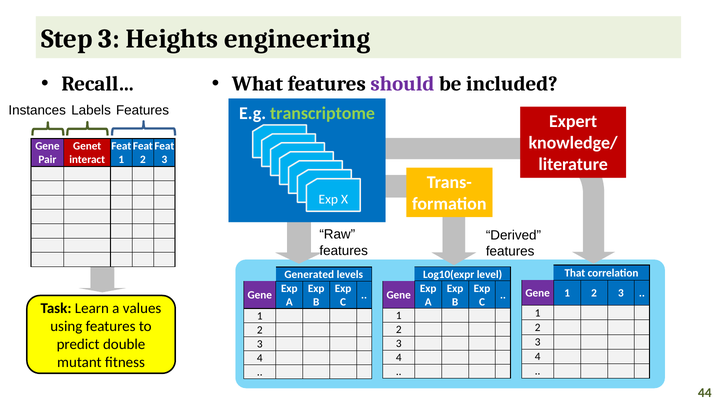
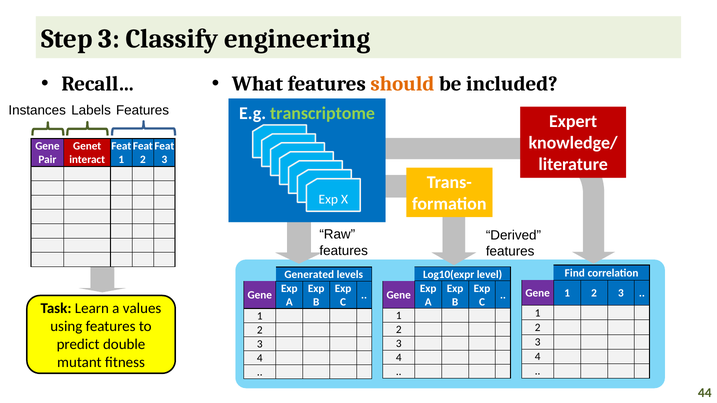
Heights: Heights -> Classify
should colour: purple -> orange
That: That -> Find
